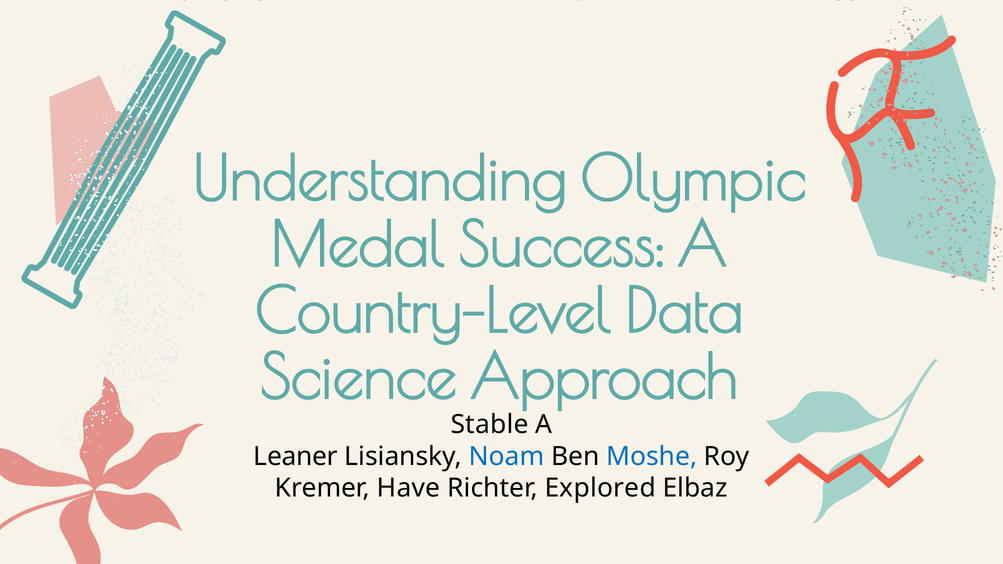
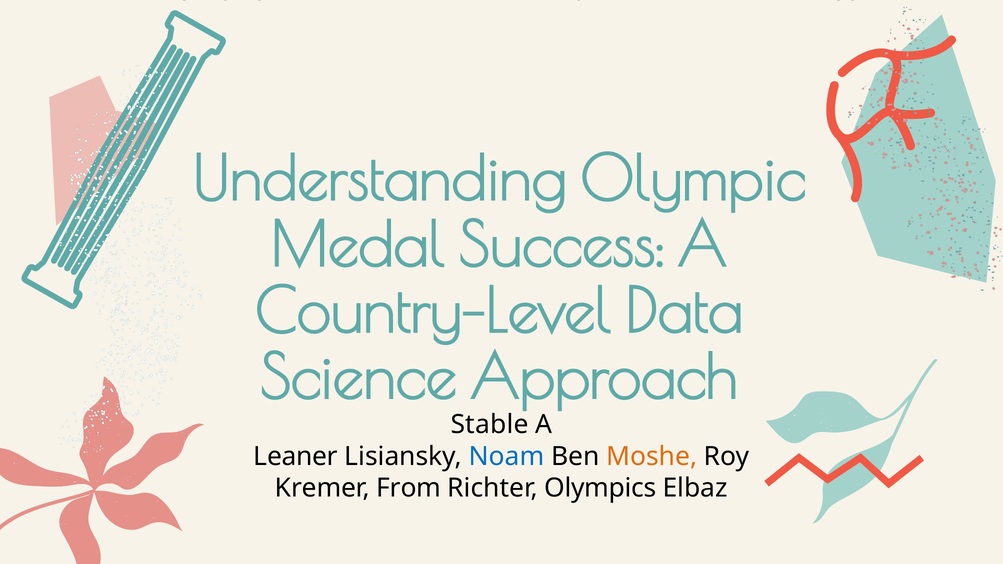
Moshe colour: blue -> orange
Have: Have -> From
Explored: Explored -> Olympics
